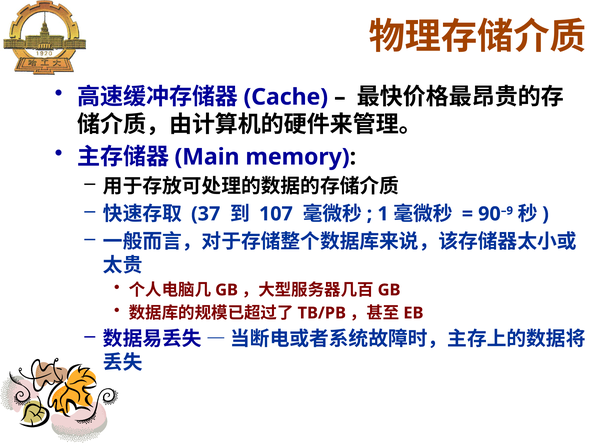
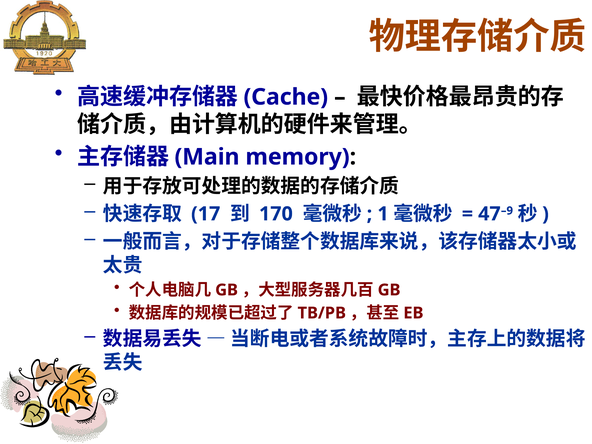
37: 37 -> 17
107: 107 -> 170
90: 90 -> 47
